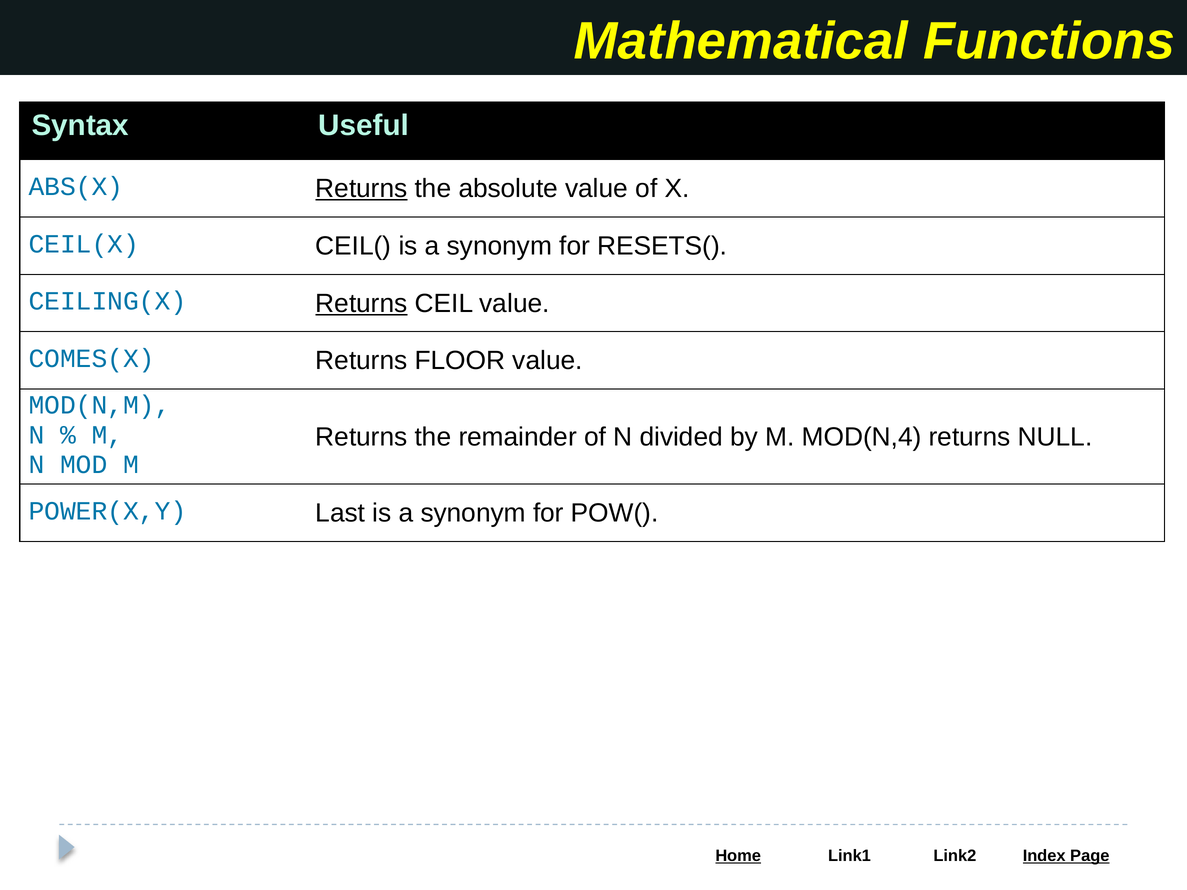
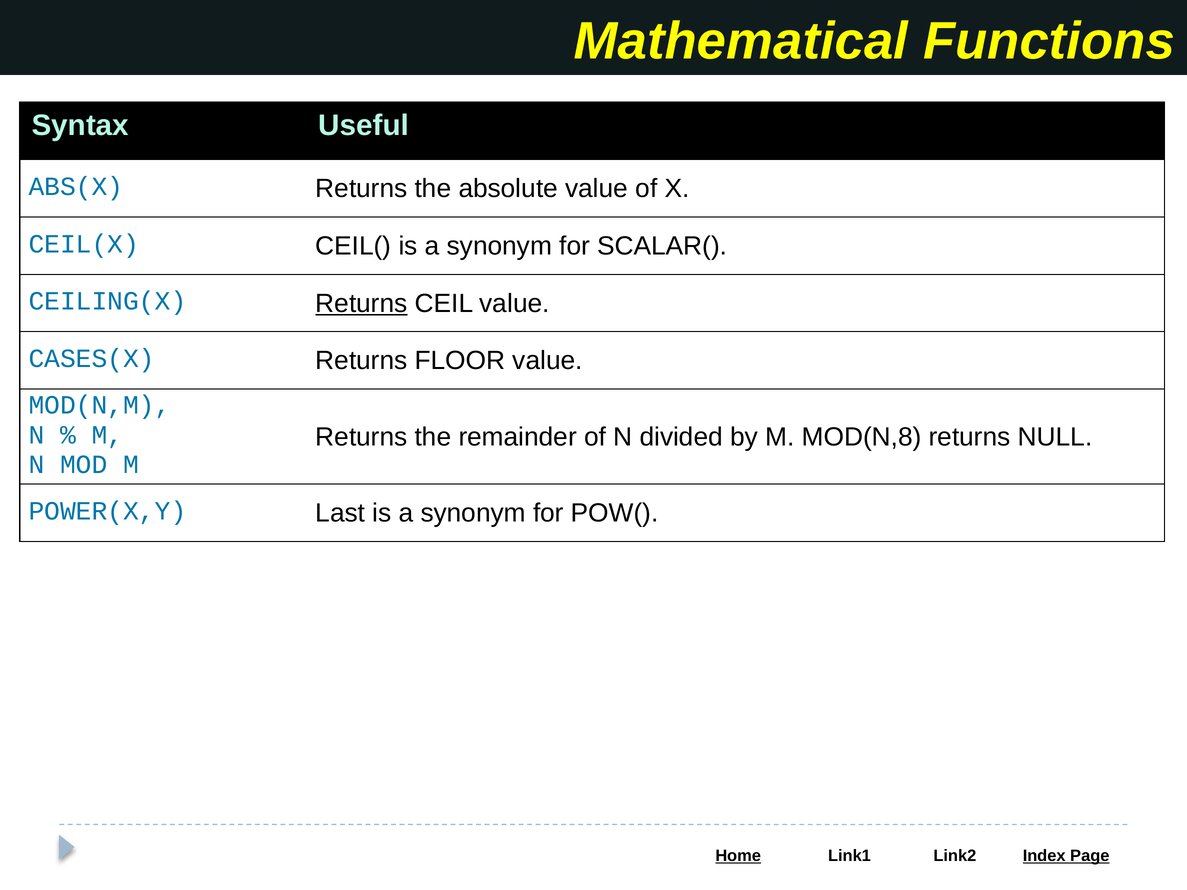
Returns at (362, 189) underline: present -> none
RESETS(: RESETS( -> SCALAR(
COMES(X: COMES(X -> CASES(X
MOD(N,4: MOD(N,4 -> MOD(N,8
